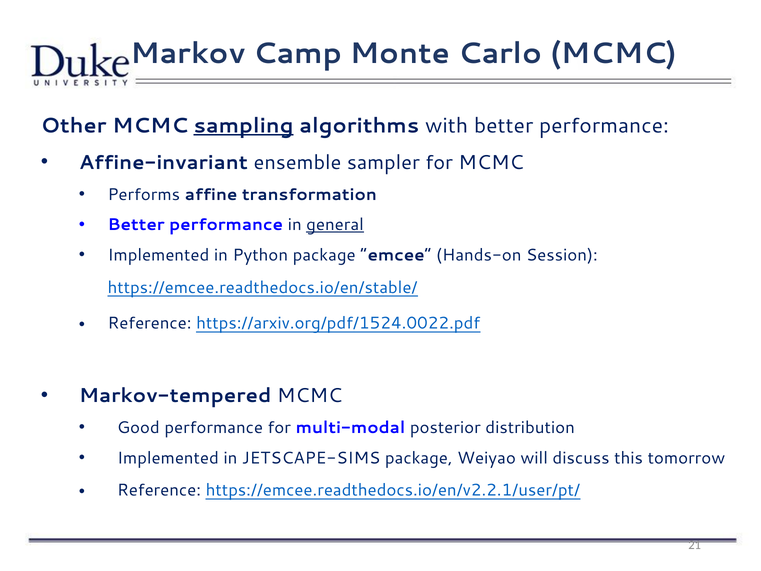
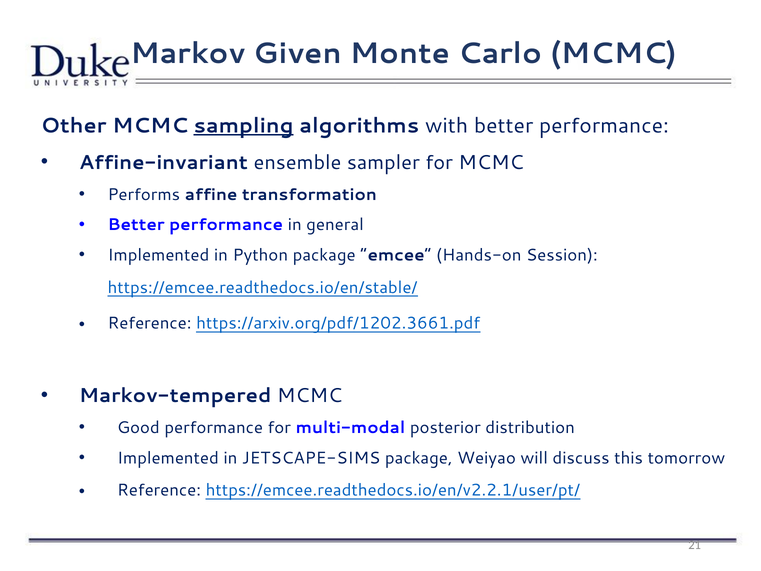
Camp: Camp -> Given
general underline: present -> none
https://arxiv.org/pdf/1524.0022.pdf: https://arxiv.org/pdf/1524.0022.pdf -> https://arxiv.org/pdf/1202.3661.pdf
